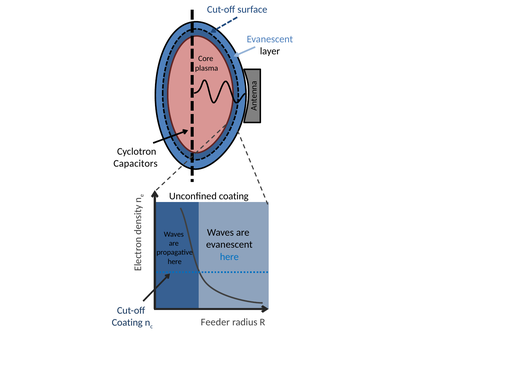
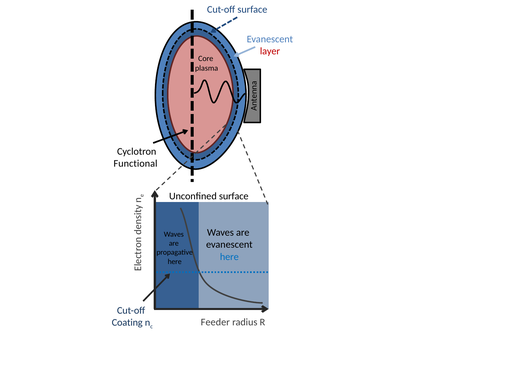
layer colour: black -> red
Capacitors: Capacitors -> Functional
Unconfined coating: coating -> surface
